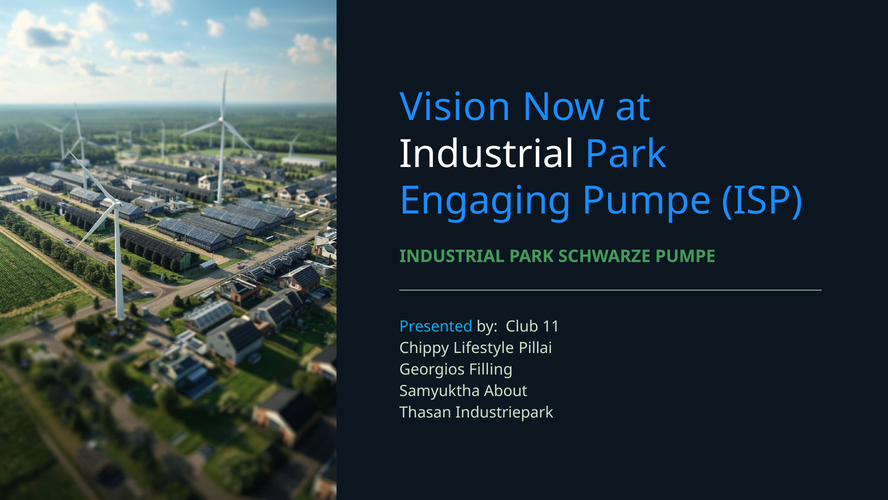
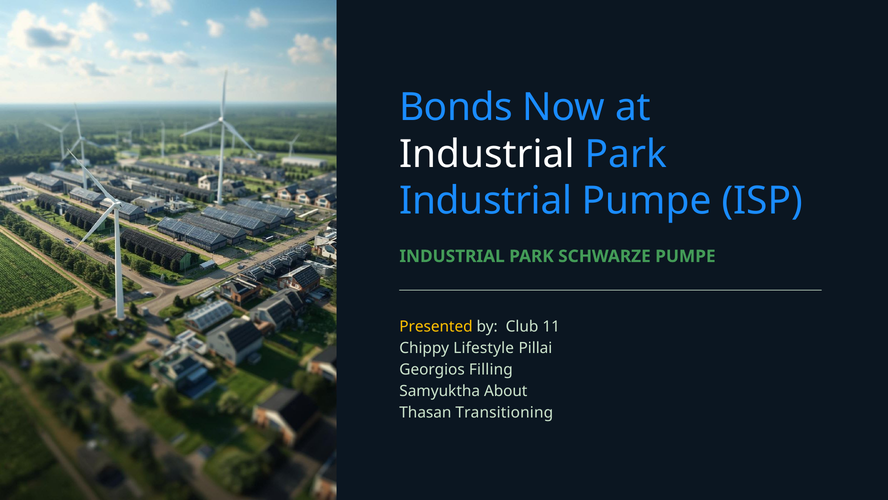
Vision: Vision -> Bonds
Engaging at (486, 201): Engaging -> Industrial
Presented colour: light blue -> yellow
Industriepark: Industriepark -> Transitioning
